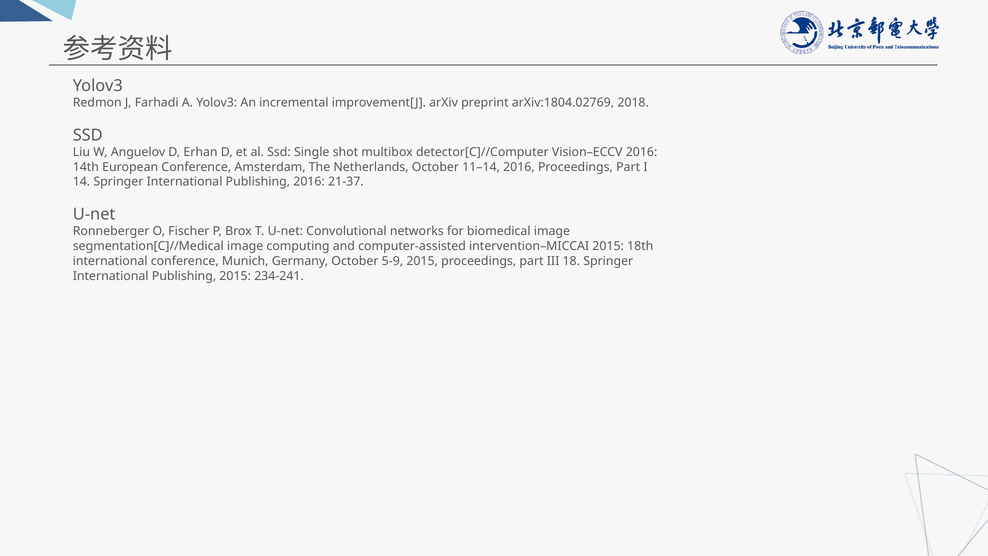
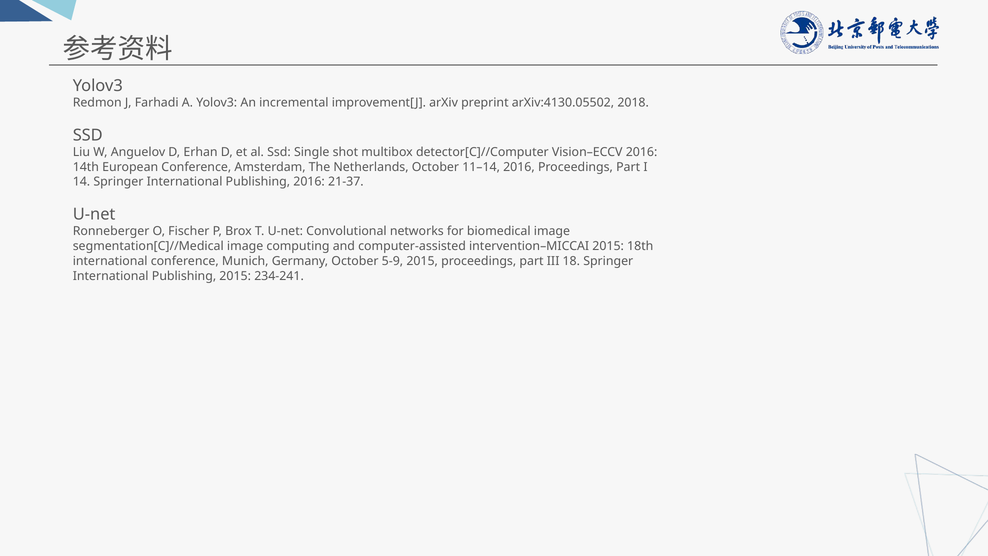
arXiv:1804.02769: arXiv:1804.02769 -> arXiv:4130.05502
